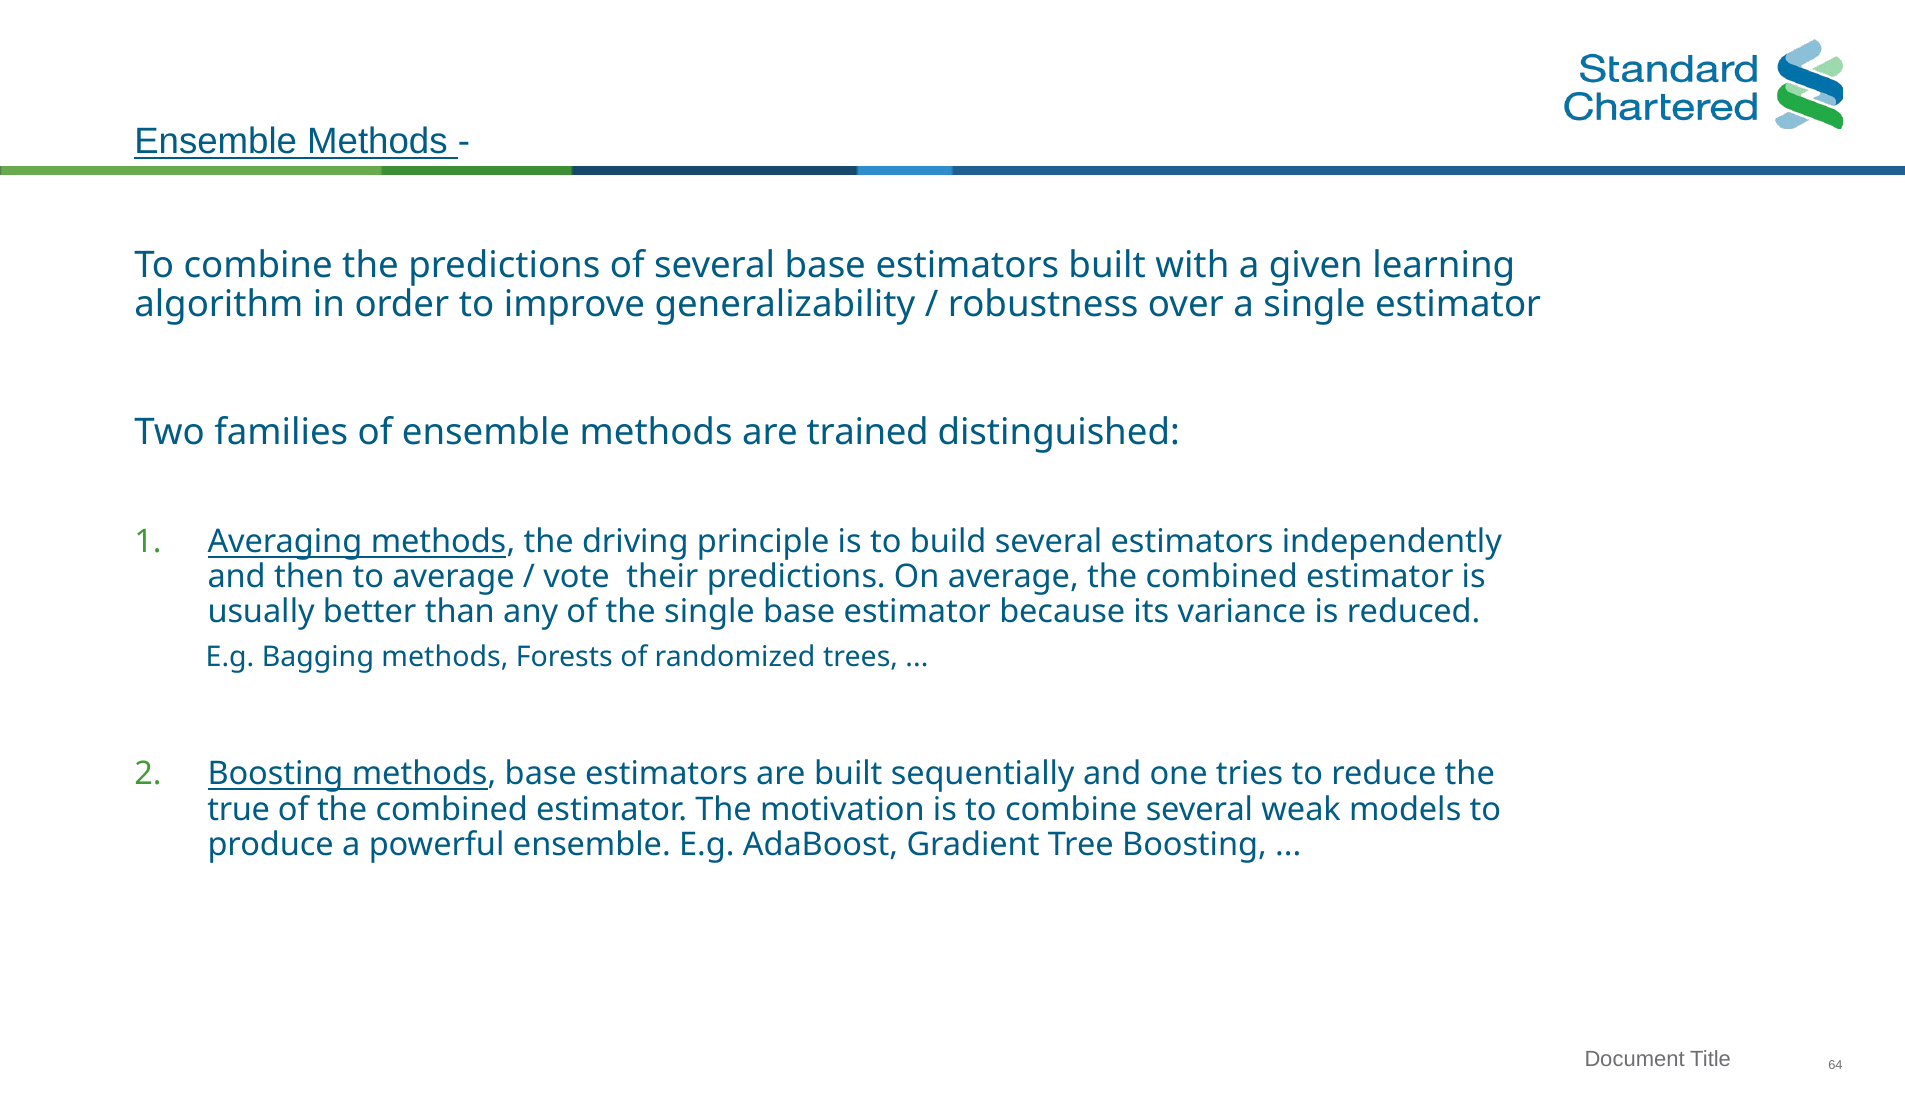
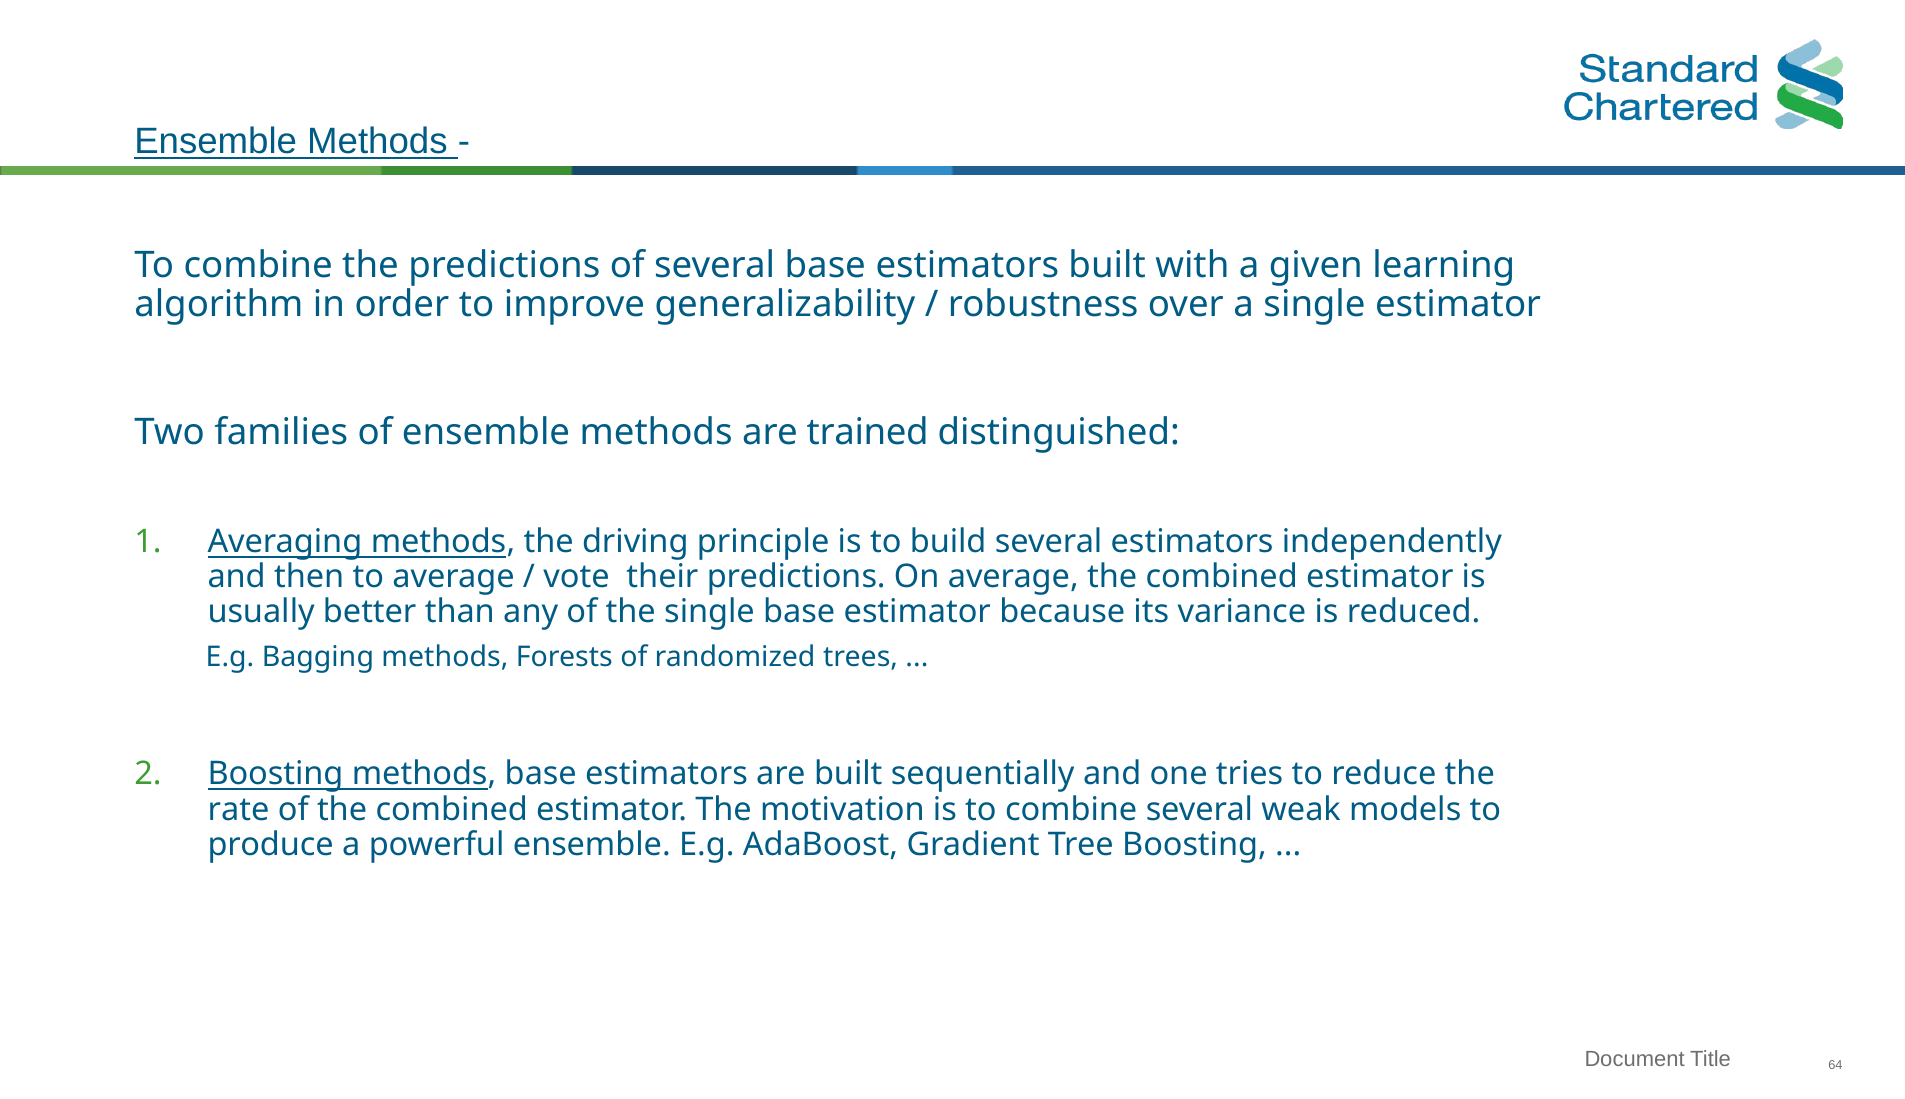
true: true -> rate
